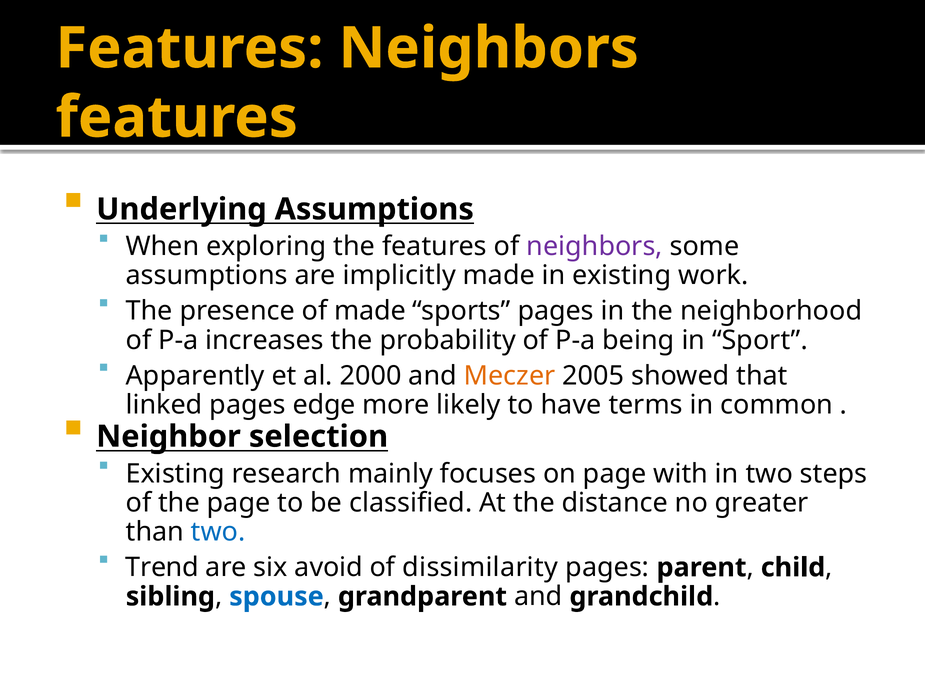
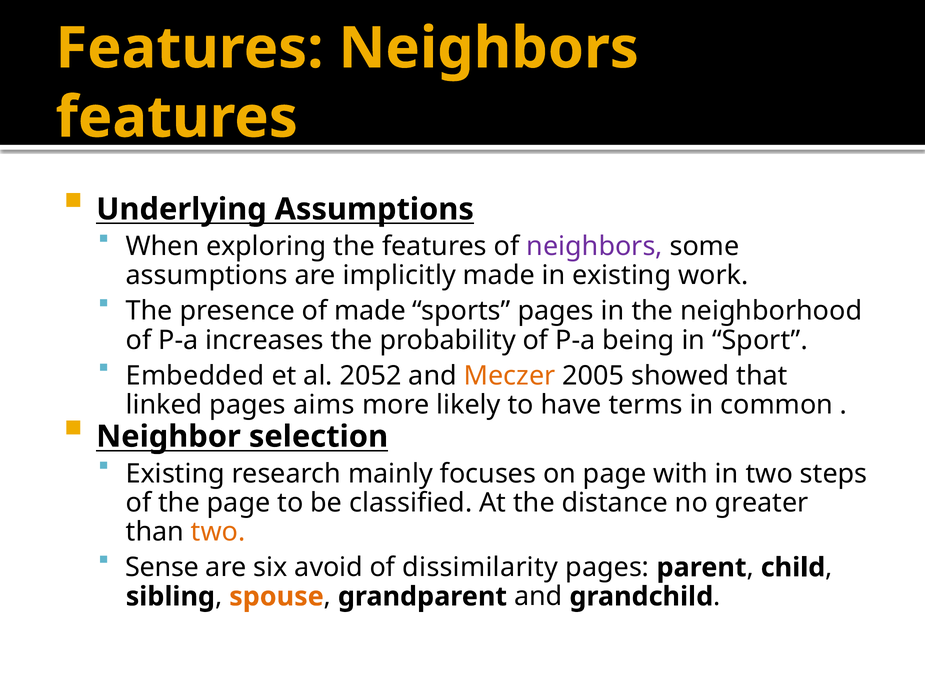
Apparently: Apparently -> Embedded
2000: 2000 -> 2052
edge: edge -> aims
two at (218, 532) colour: blue -> orange
Trend: Trend -> Sense
spouse colour: blue -> orange
